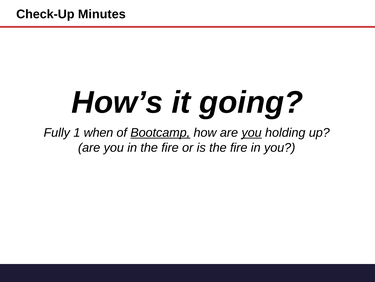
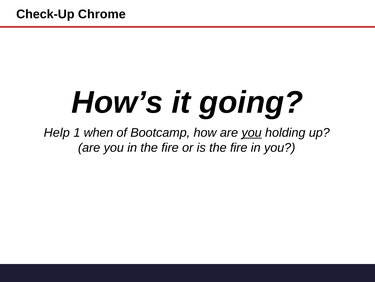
Minutes: Minutes -> Chrome
Fully: Fully -> Help
Bootcamp underline: present -> none
